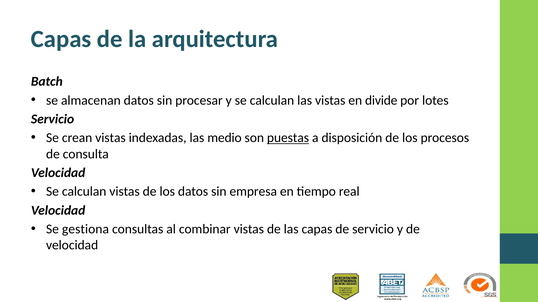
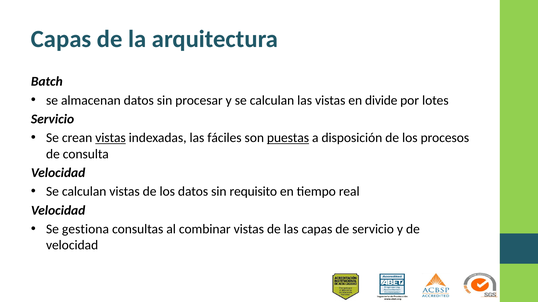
vistas at (111, 138) underline: none -> present
medio: medio -> fáciles
empresa: empresa -> requisito
